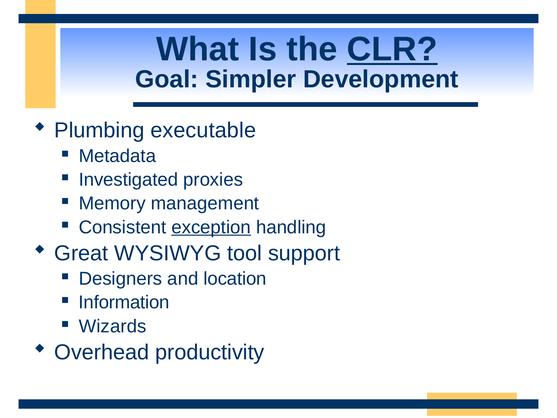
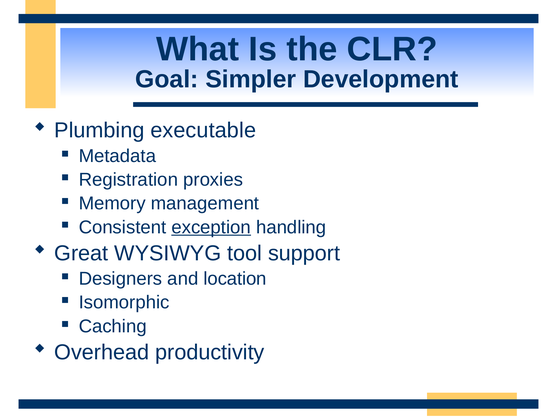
CLR underline: present -> none
Investigated: Investigated -> Registration
Information: Information -> Isomorphic
Wizards: Wizards -> Caching
